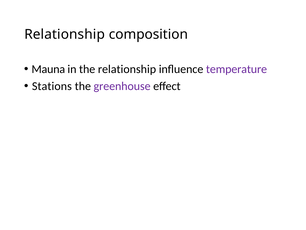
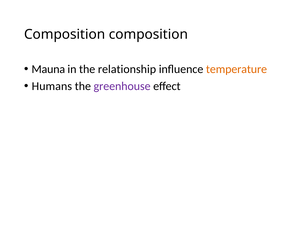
Relationship at (65, 34): Relationship -> Composition
temperature colour: purple -> orange
Stations: Stations -> Humans
